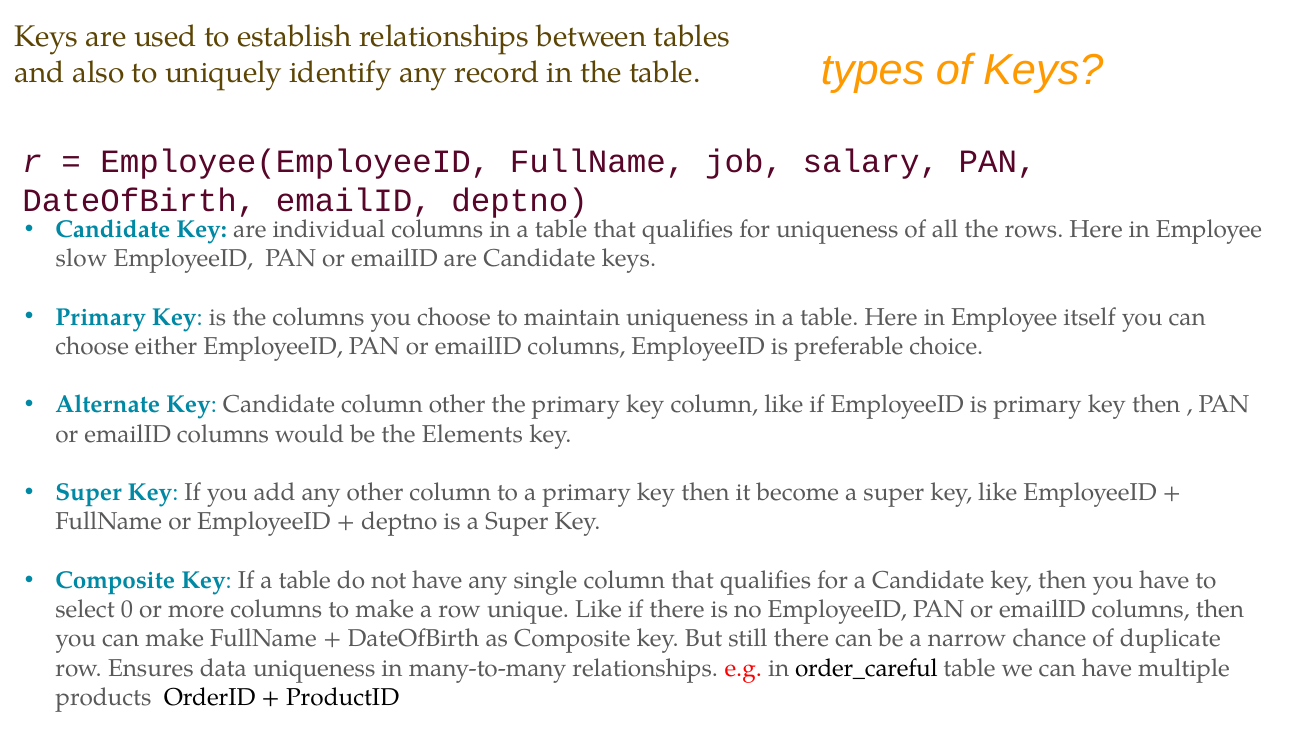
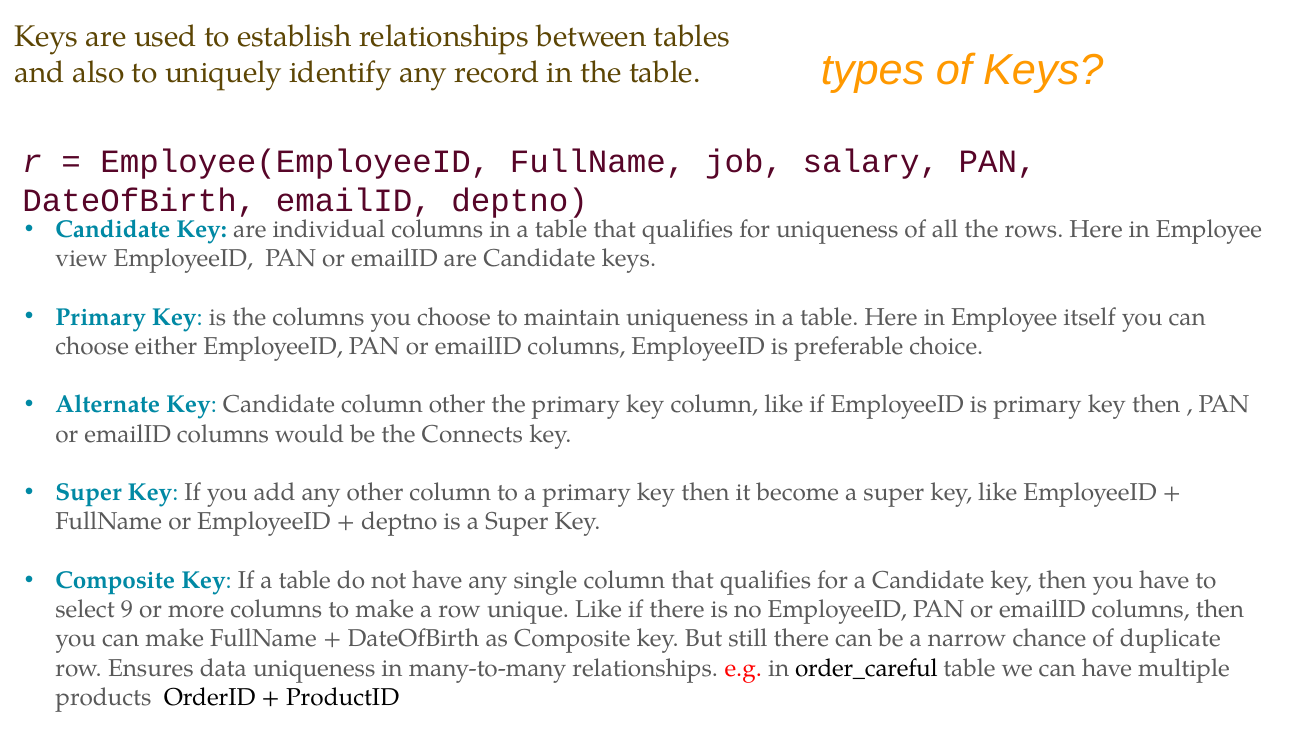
slow: slow -> view
Elements: Elements -> Connects
0: 0 -> 9
